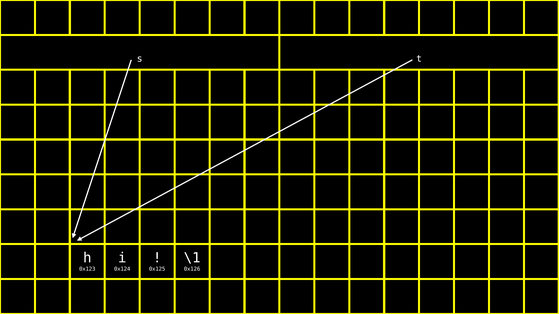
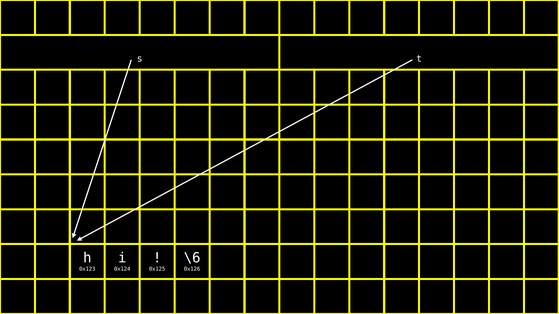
\1: \1 -> \6
